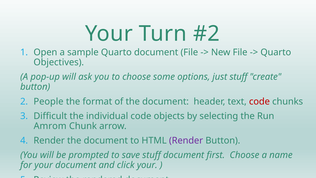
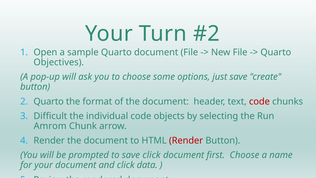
just stuff: stuff -> save
2 People: People -> Quarto
Render at (186, 140) colour: purple -> red
save stuff: stuff -> click
click your: your -> data
